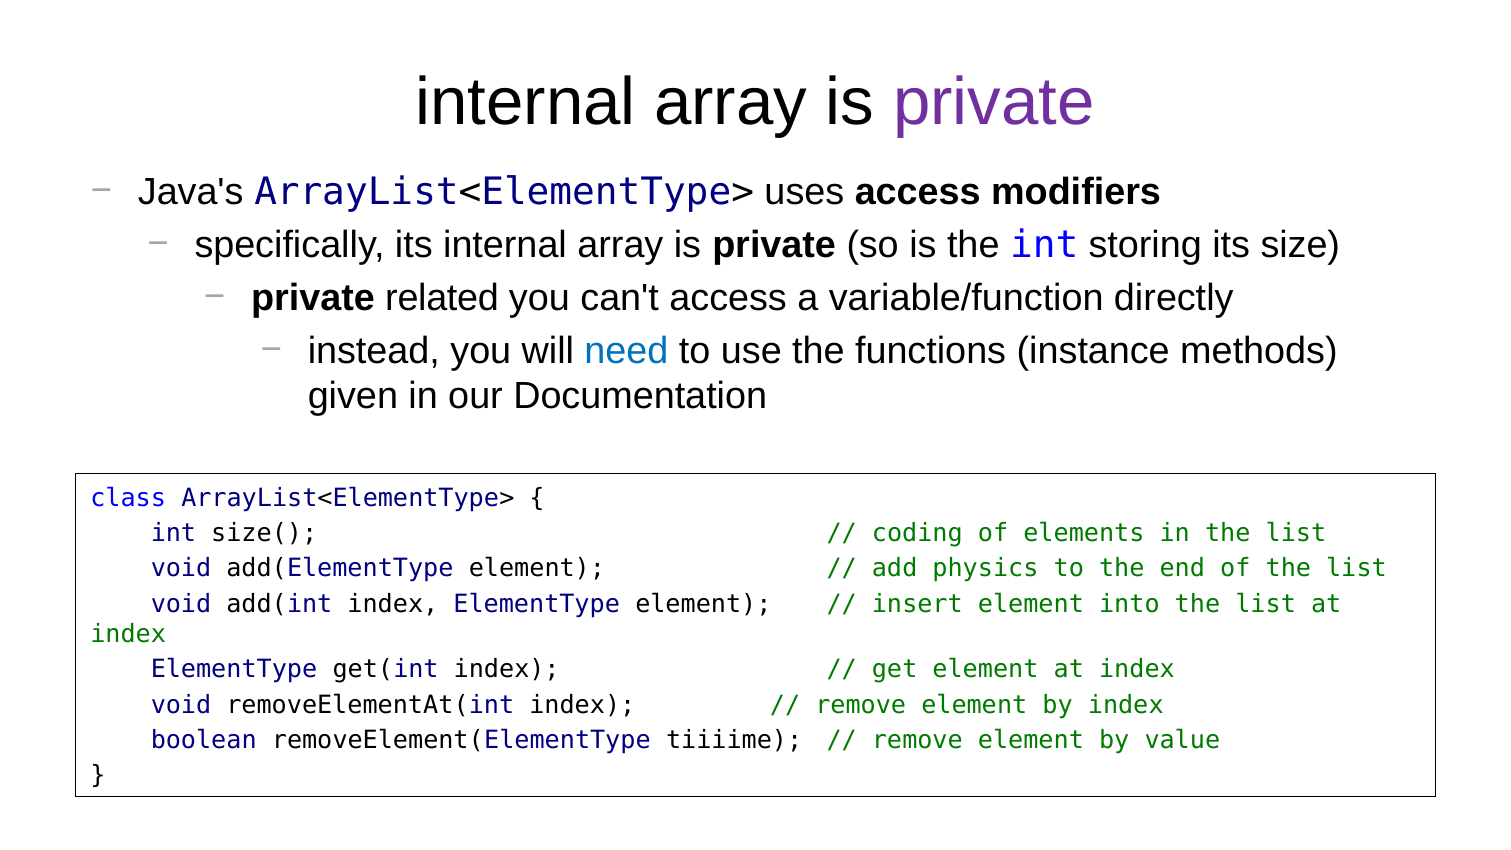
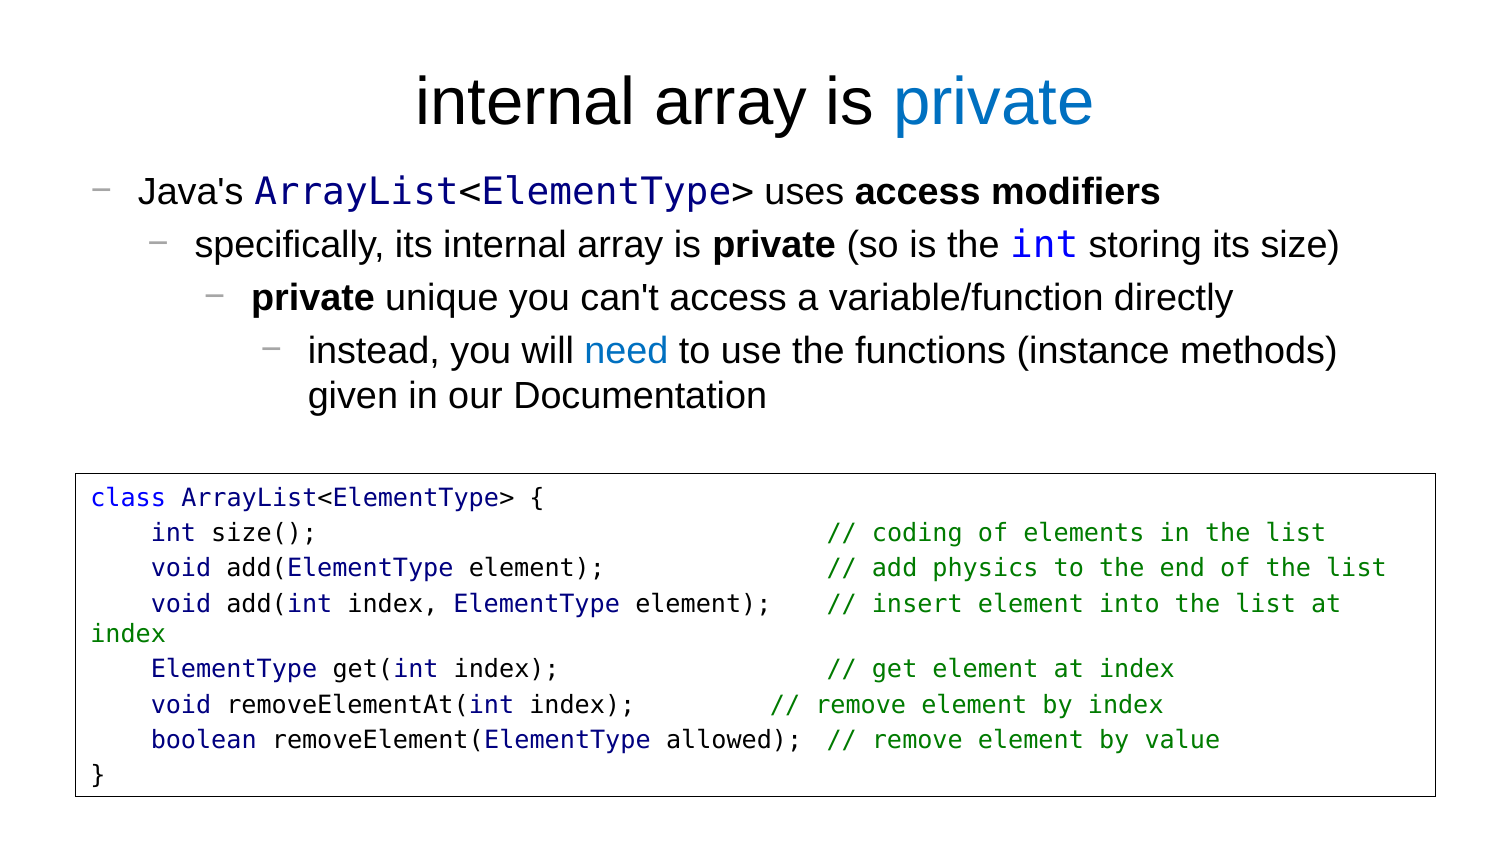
private at (994, 102) colour: purple -> blue
related: related -> unique
tiiiime: tiiiime -> allowed
